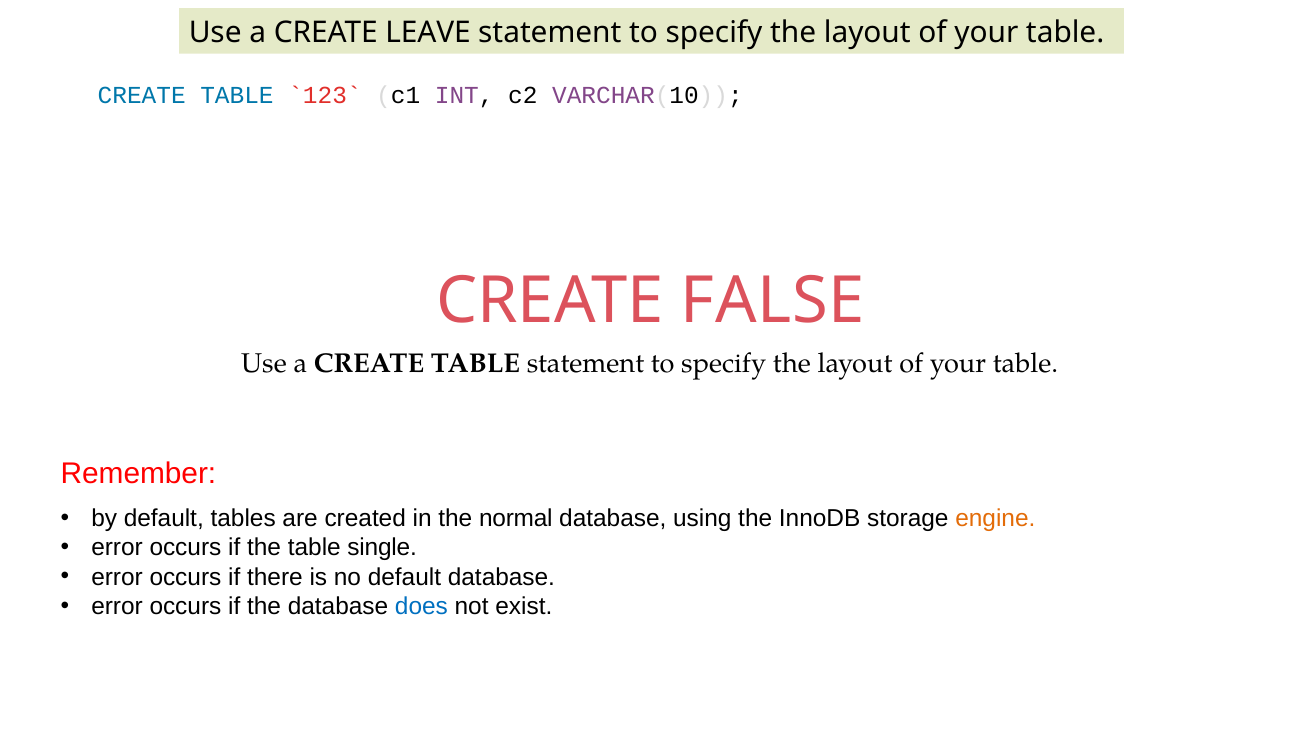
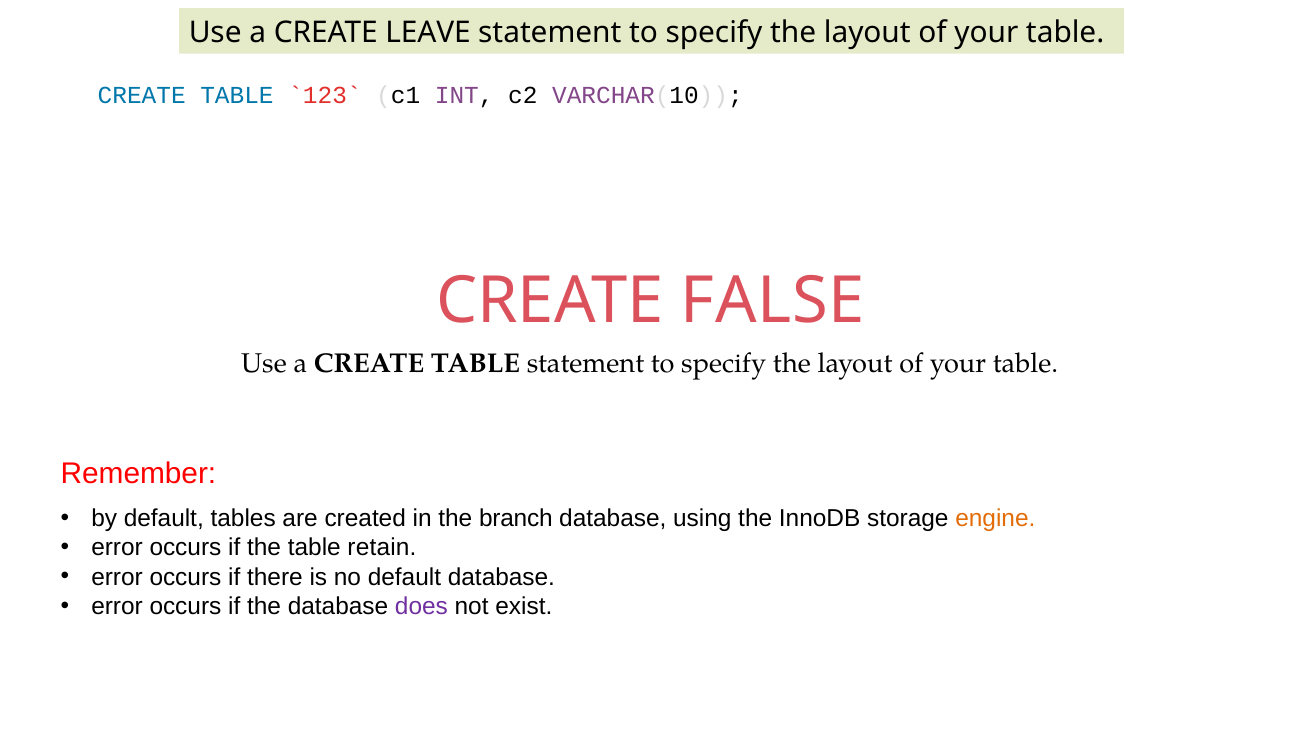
normal: normal -> branch
single: single -> retain
does colour: blue -> purple
